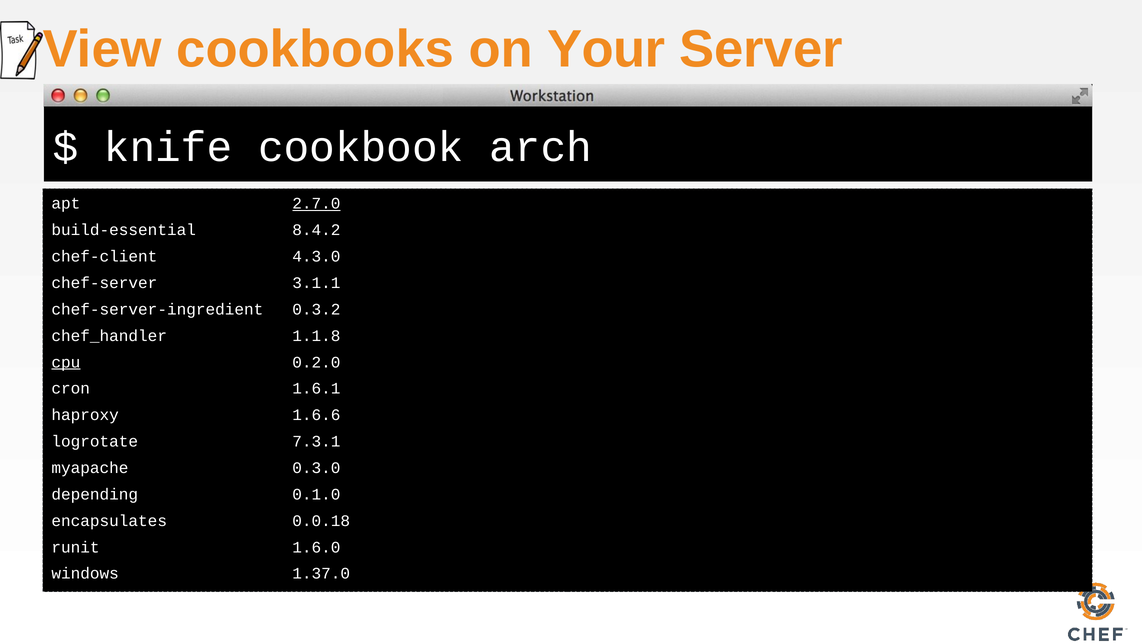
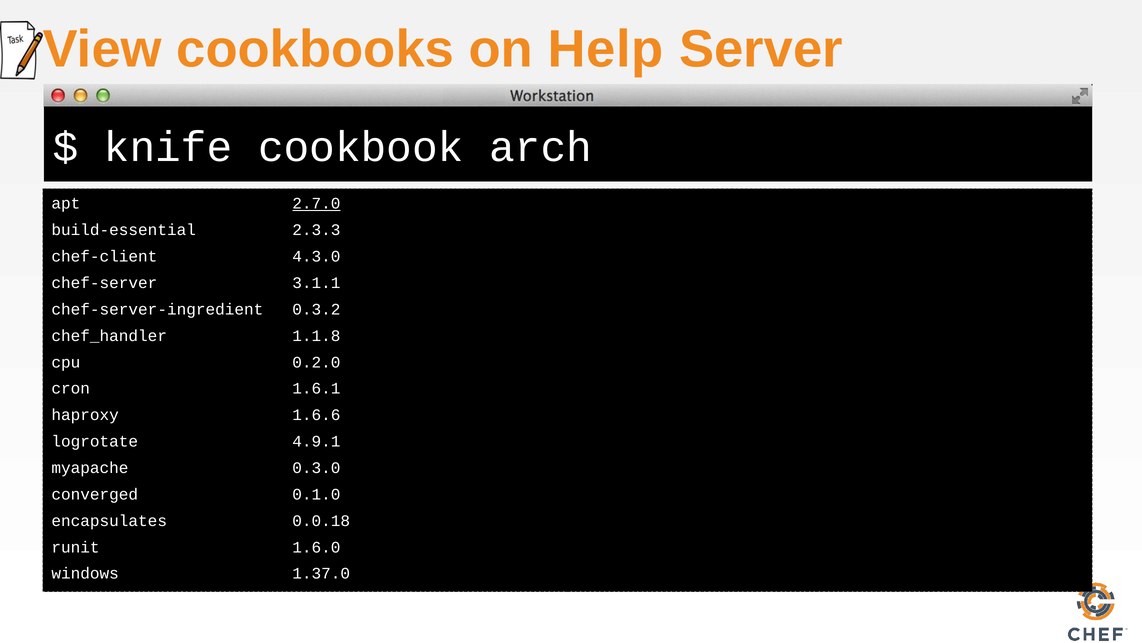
Your: Your -> Help
8.4.2: 8.4.2 -> 2.3.3
cpu underline: present -> none
7.3.1: 7.3.1 -> 4.9.1
depending: depending -> converged
